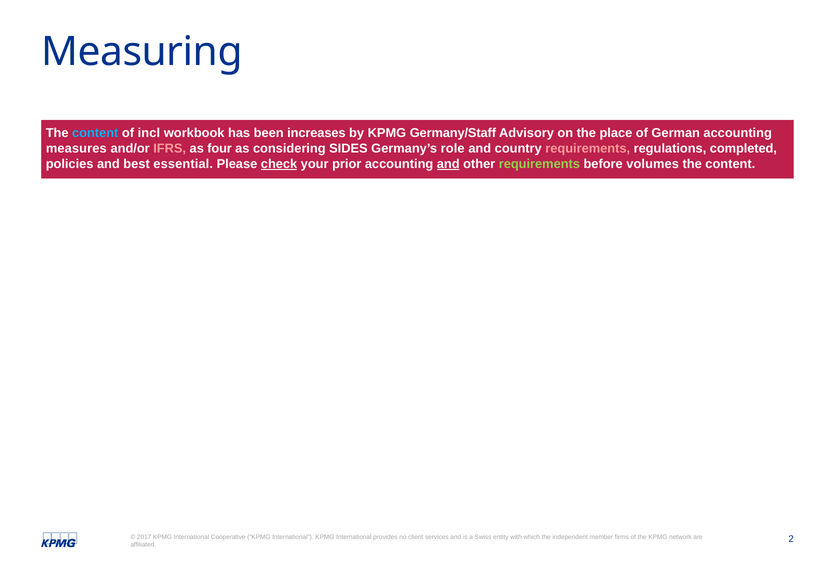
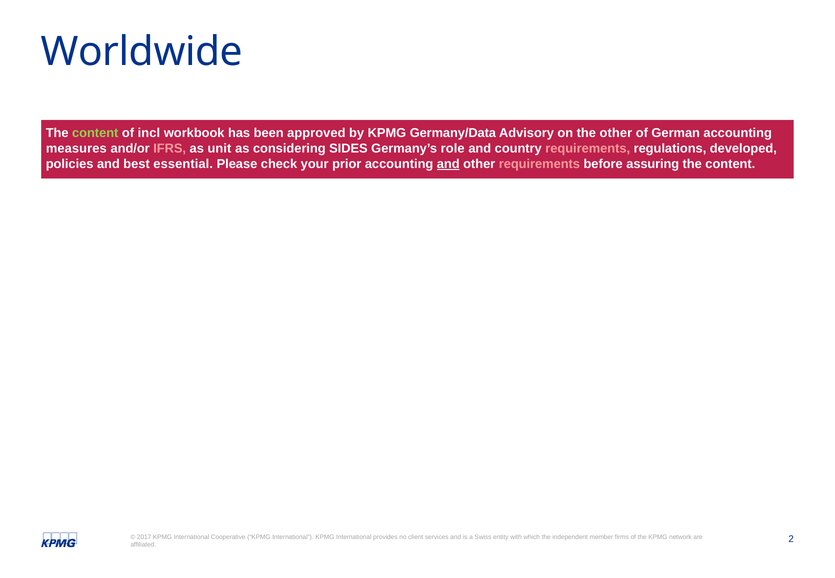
Measuring: Measuring -> Worldwide
content at (95, 133) colour: light blue -> light green
increases: increases -> approved
Germany/Staff: Germany/Staff -> Germany/Data
the place: place -> other
four: four -> unit
completed: completed -> developed
check underline: present -> none
requirements at (539, 164) colour: light green -> pink
volumes: volumes -> assuring
